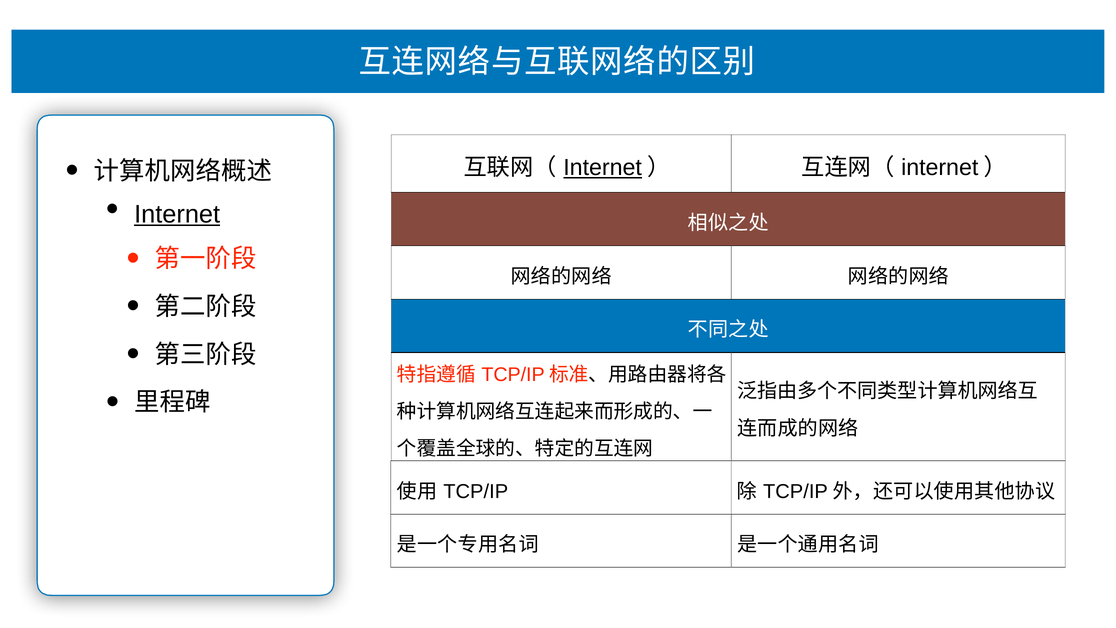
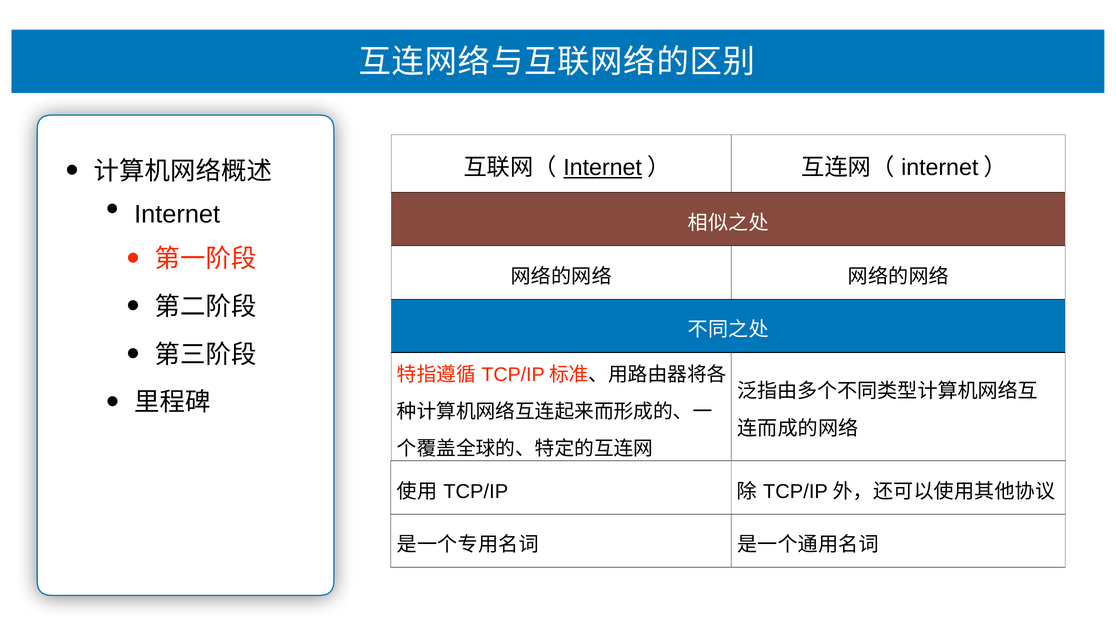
Internet at (177, 214) underline: present -> none
